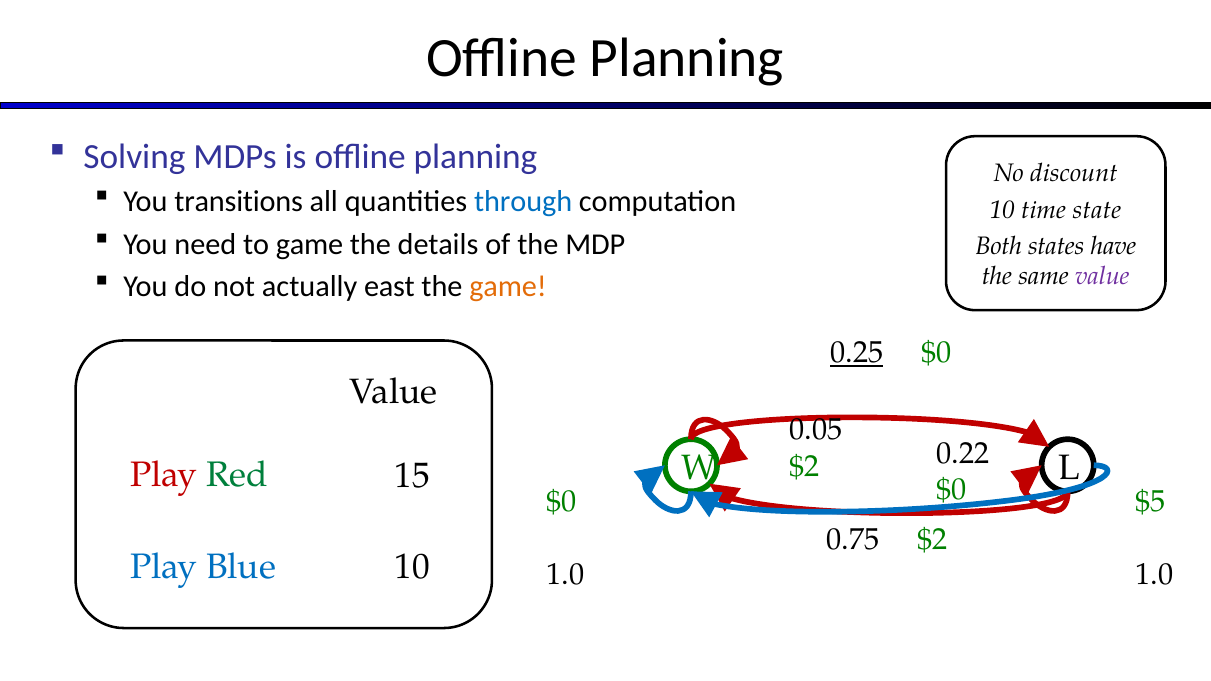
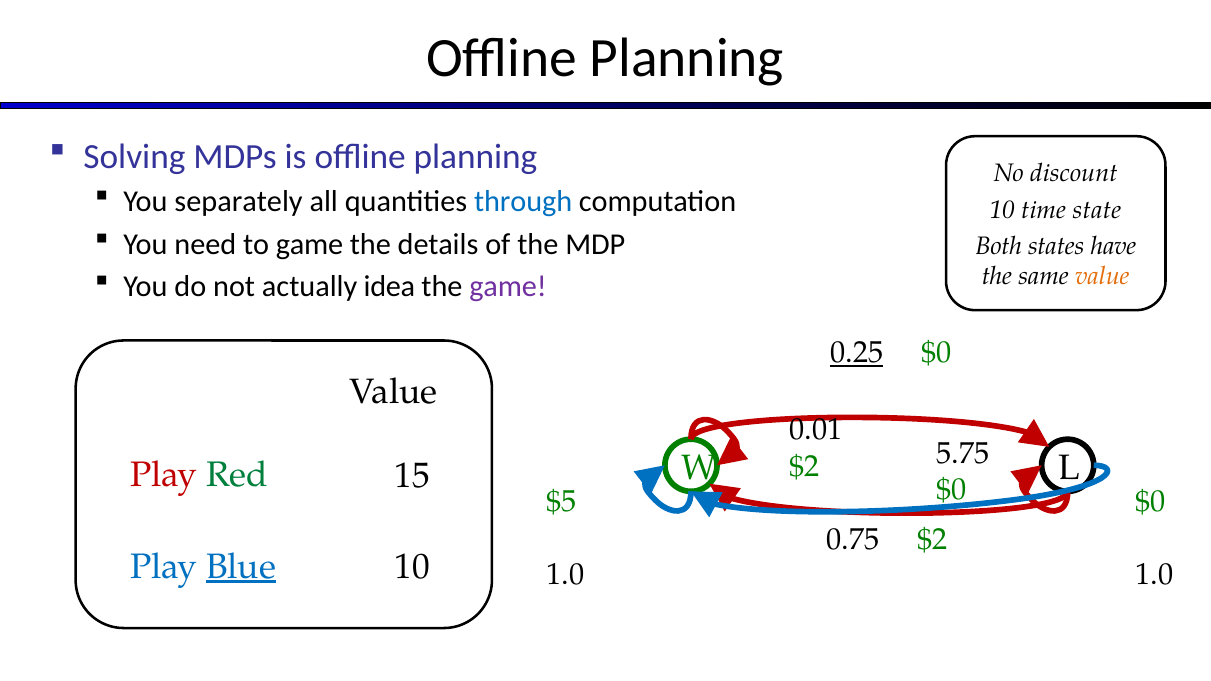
transitions: transitions -> separately
value at (1102, 276) colour: purple -> orange
east: east -> idea
game at (508, 287) colour: orange -> purple
0.05: 0.05 -> 0.01
0.22: 0.22 -> 5.75
$0 at (561, 502): $0 -> $5
$5 at (1151, 502): $5 -> $0
Blue underline: none -> present
